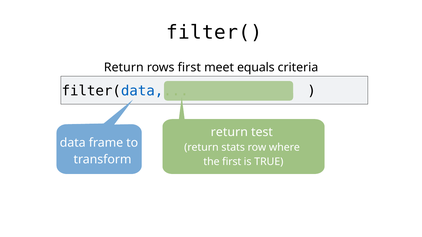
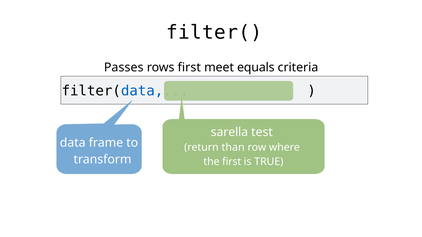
Return at (124, 67): Return -> Passes
return at (229, 132): return -> sarella
stats: stats -> than
